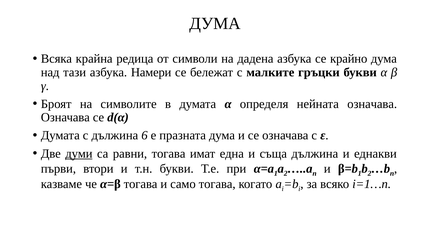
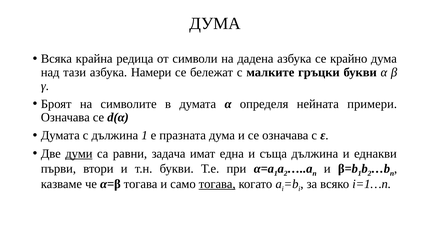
нейната означава: означава -> примери
дължина 6: 6 -> 1
равни тогава: тогава -> задача
тогава at (217, 184) underline: none -> present
